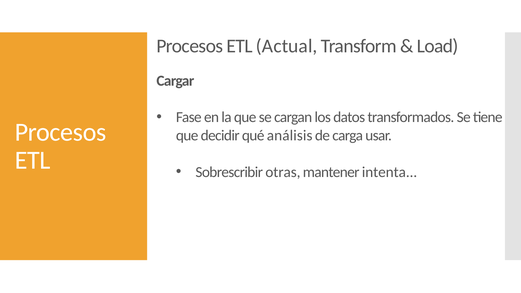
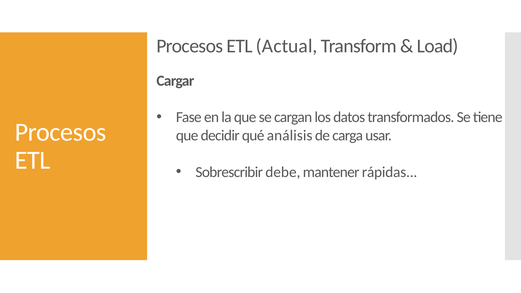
otras: otras -> debe
intenta: intenta -> rápidas
